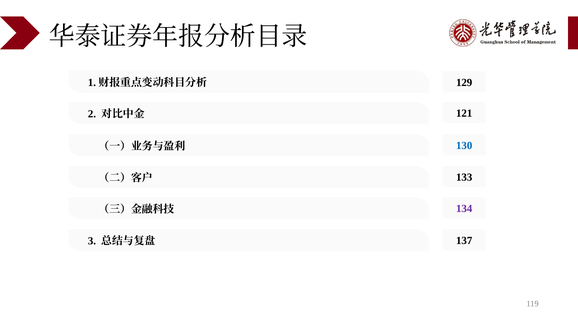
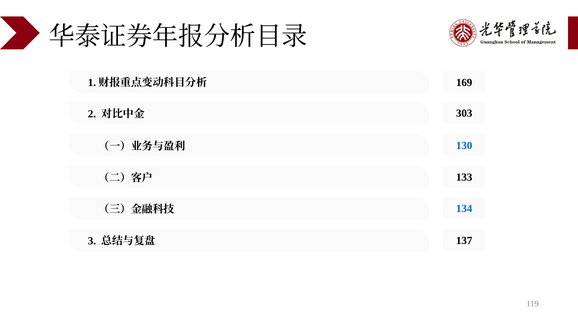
129: 129 -> 169
121: 121 -> 303
134 colour: purple -> blue
